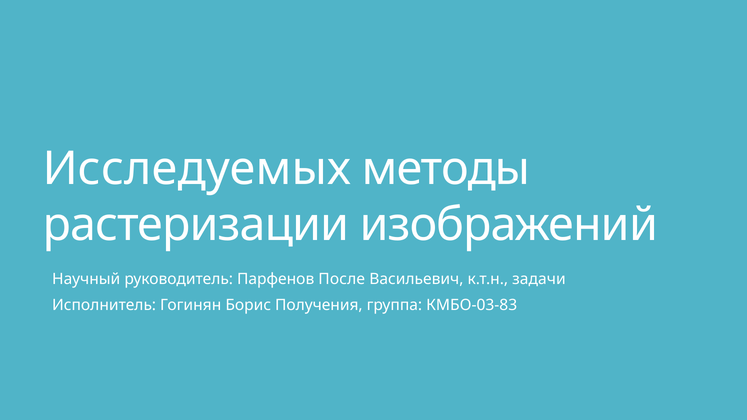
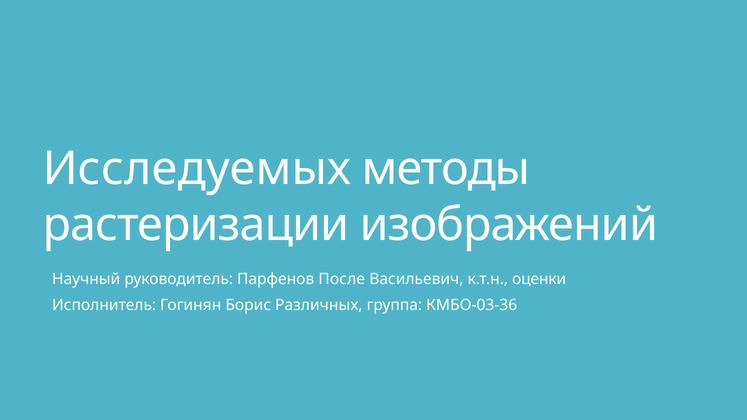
задачи: задачи -> оценки
Получения: Получения -> Различных
КМБО-03-83: КМБО-03-83 -> КМБО-03-36
